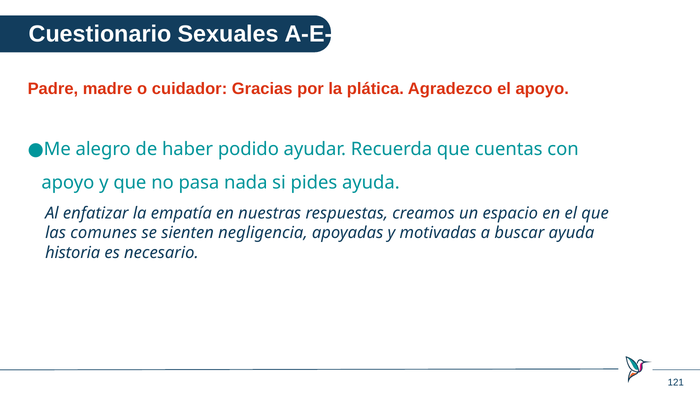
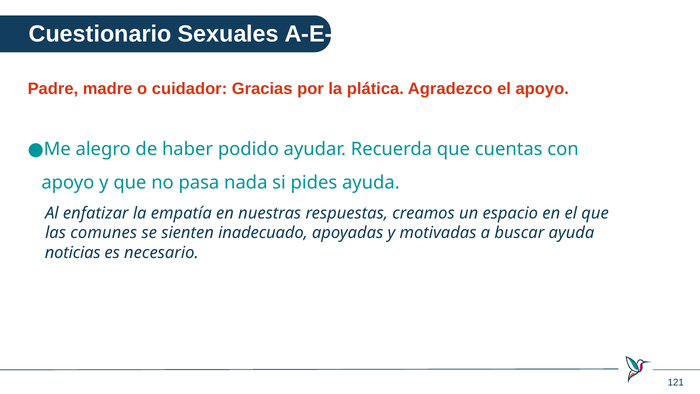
negligencia: negligencia -> inadecuado
historia: historia -> noticias
